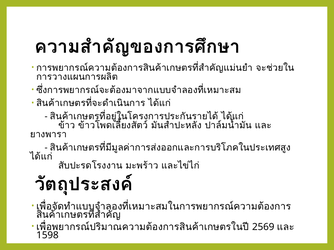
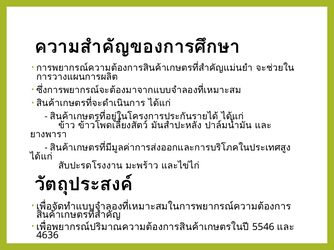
2569: 2569 -> 5546
1598: 1598 -> 4636
